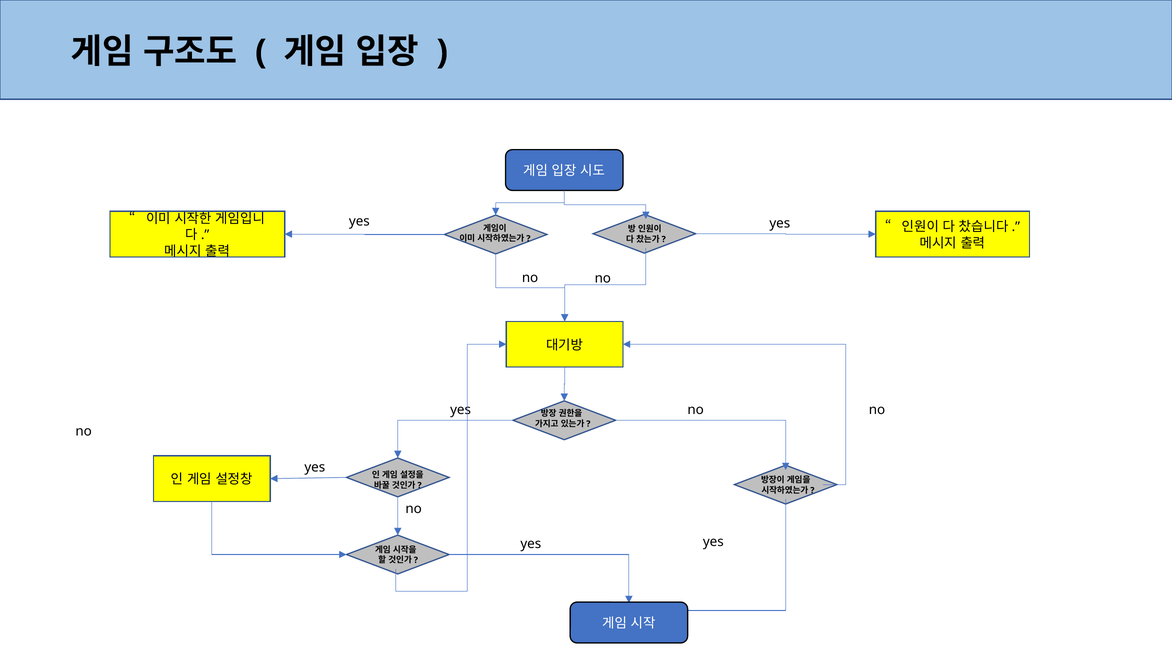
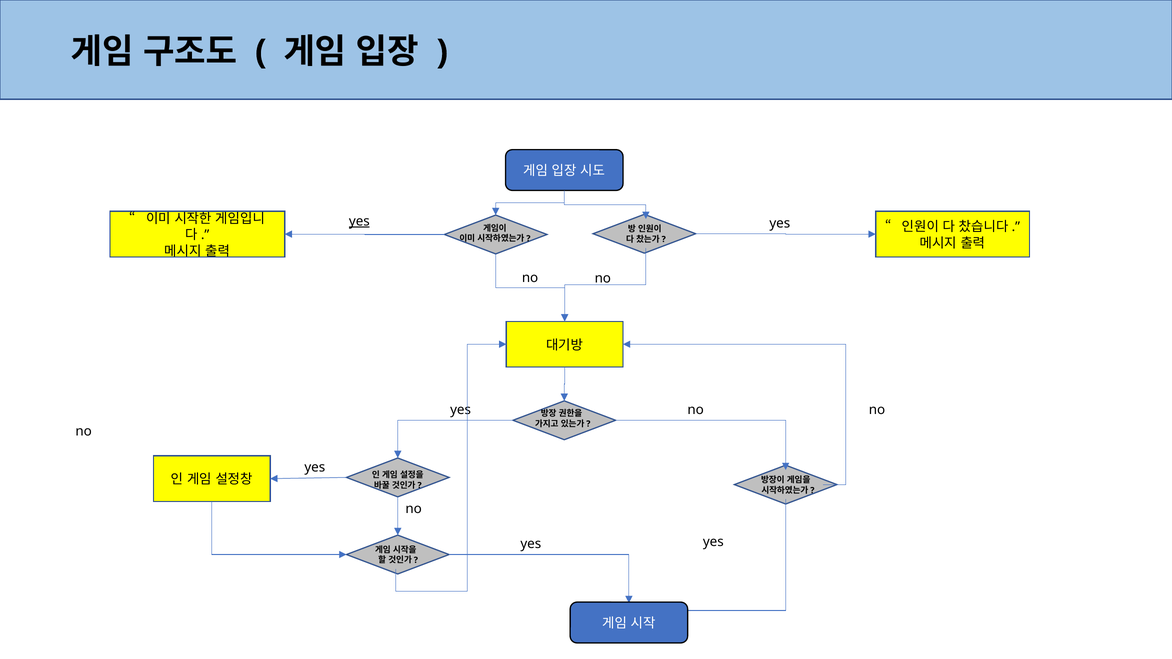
yes at (359, 221) underline: none -> present
